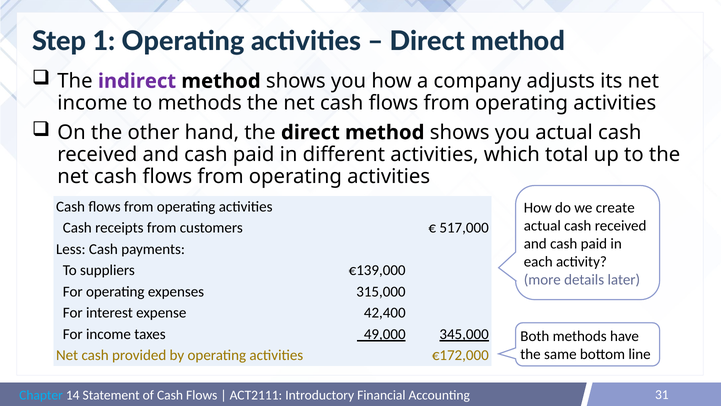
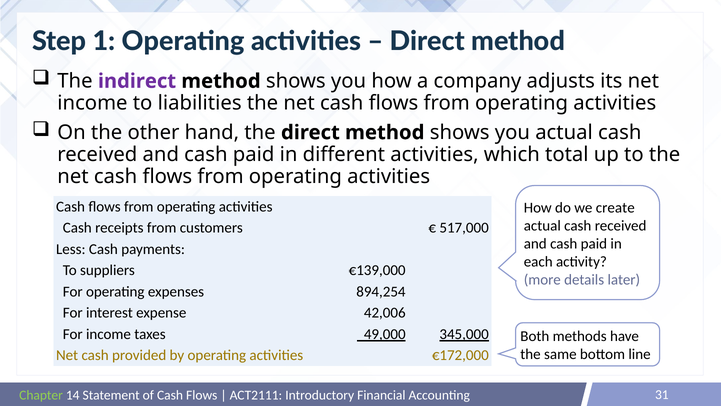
to methods: methods -> liabilities
315,000: 315,000 -> 894,254
42,400: 42,400 -> 42,006
Chapter colour: light blue -> light green
